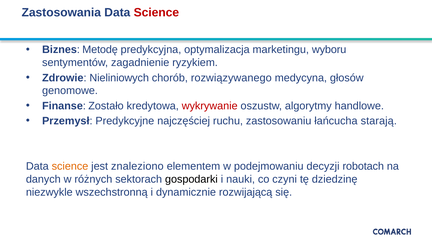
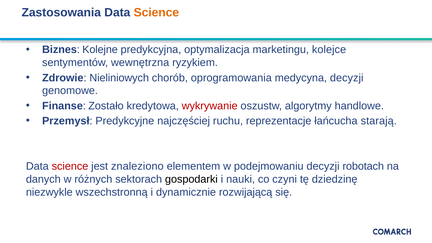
Science at (156, 13) colour: red -> orange
Metodę: Metodę -> Kolejne
wyboru: wyboru -> kolejce
zagadnienie: zagadnienie -> wewnętrzna
rozwiązywanego: rozwiązywanego -> oprogramowania
medycyna głosów: głosów -> decyzji
zastosowaniu: zastosowaniu -> reprezentacje
science at (70, 166) colour: orange -> red
